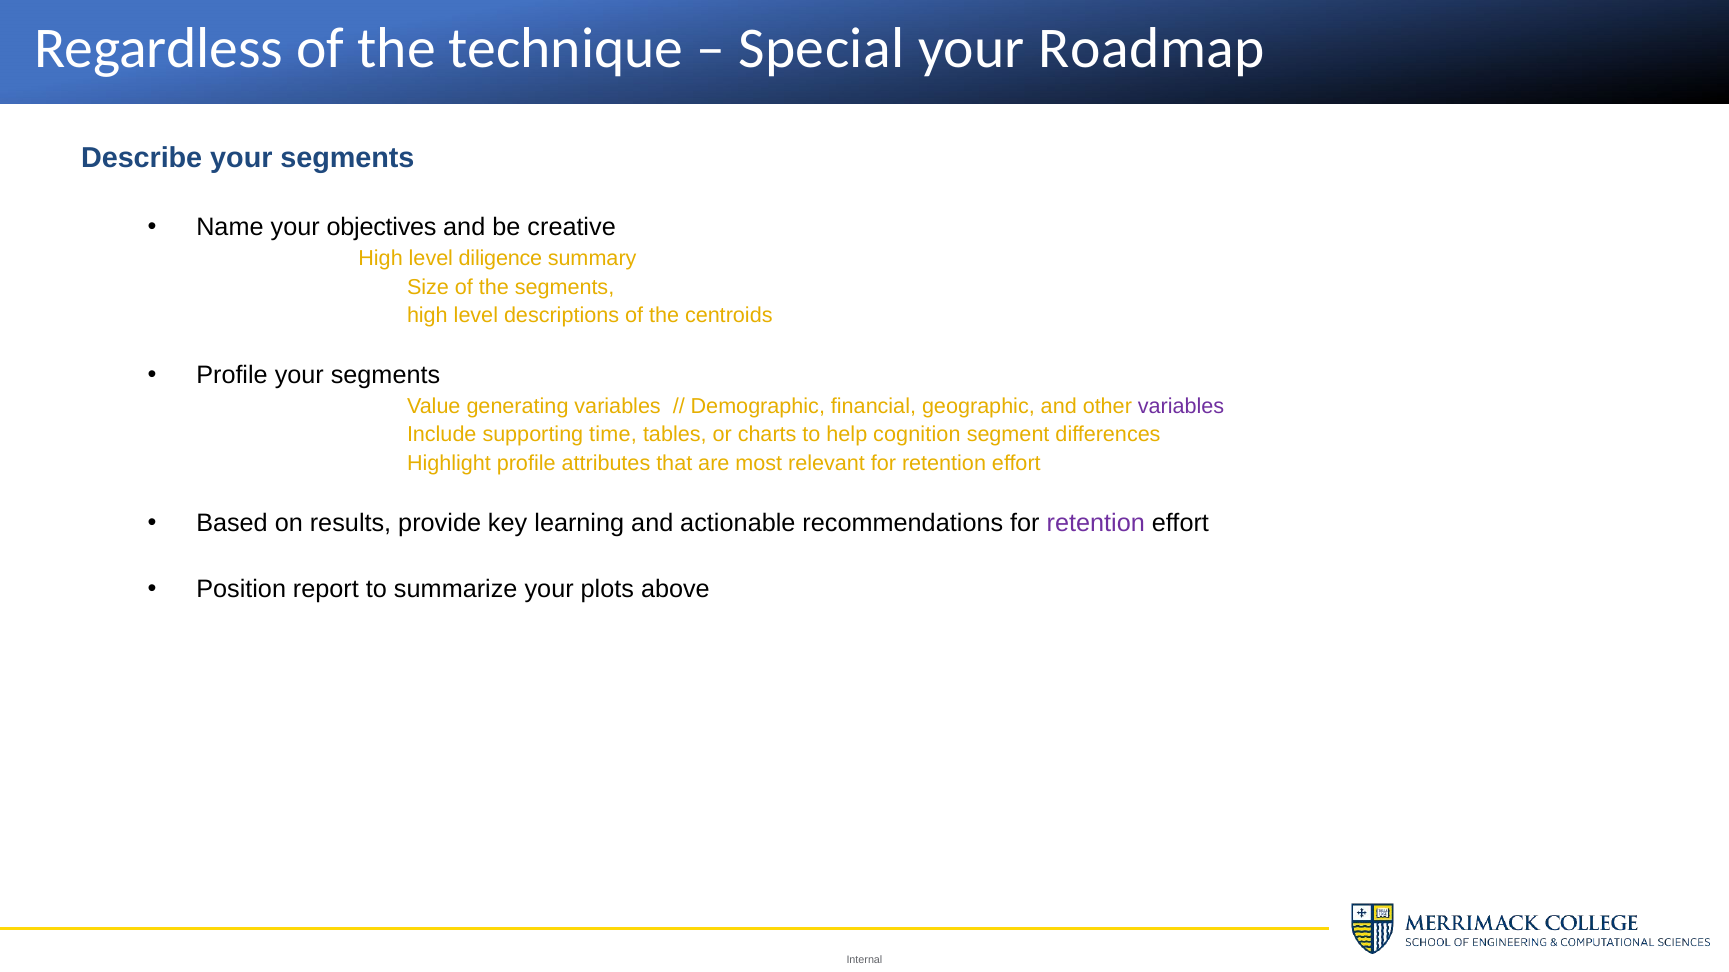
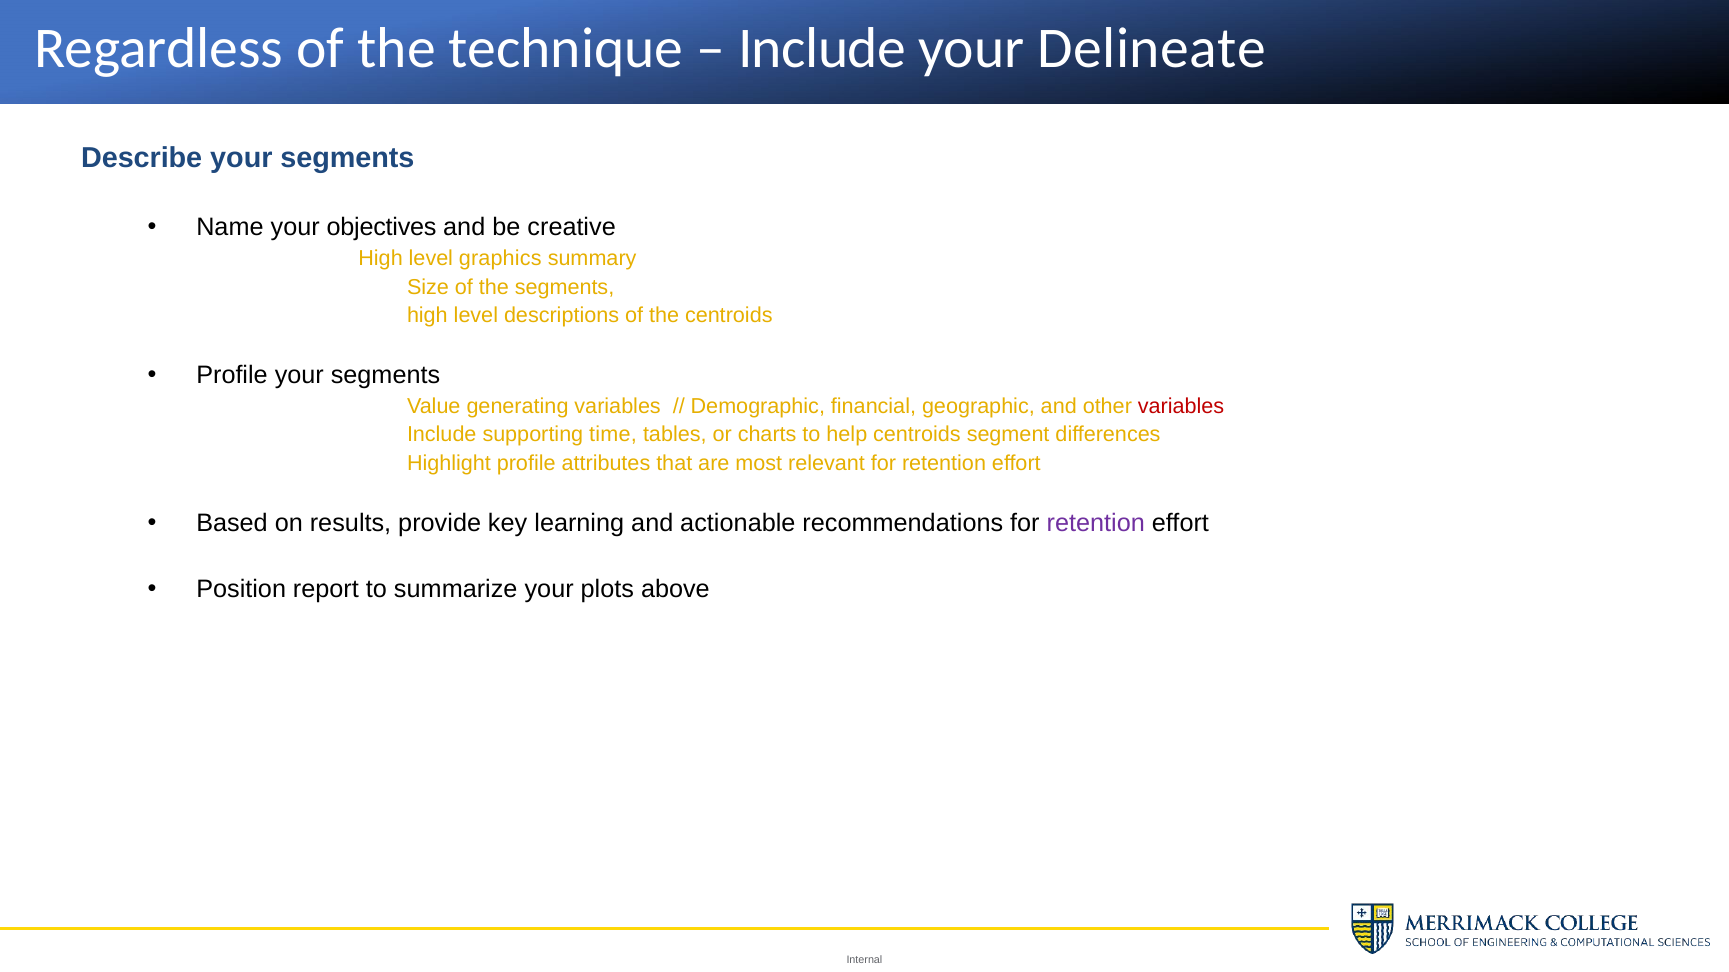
Special at (822, 49): Special -> Include
Roadmap: Roadmap -> Delineate
diligence: diligence -> graphics
variables at (1181, 406) colour: purple -> red
help cognition: cognition -> centroids
